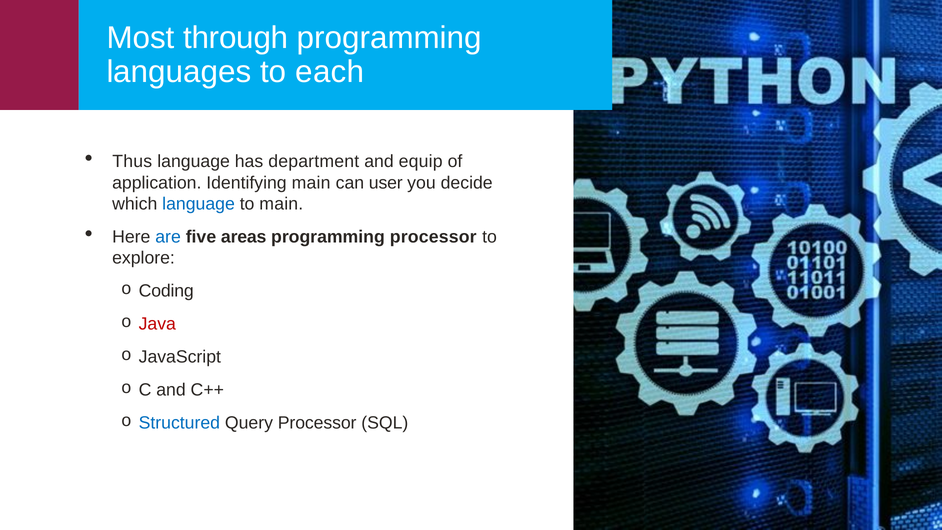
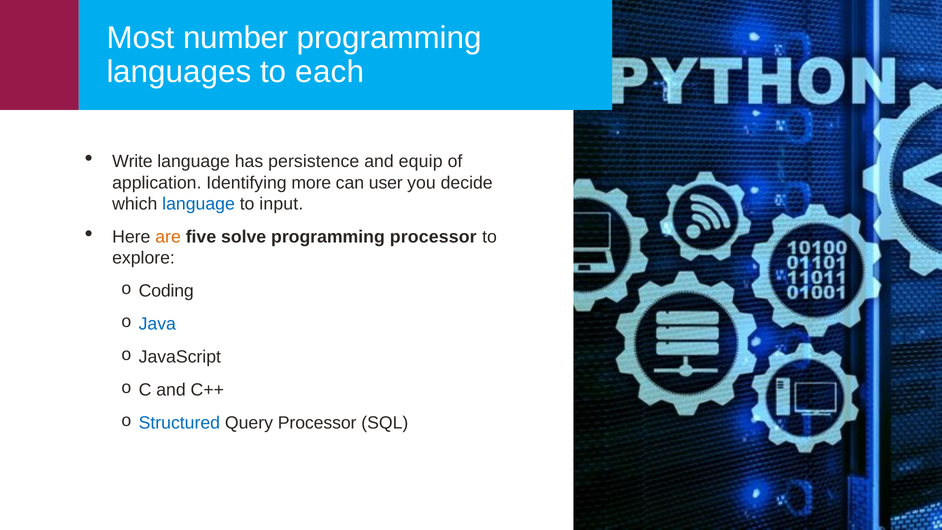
through: through -> number
Thus: Thus -> Write
department: department -> persistence
Identifying main: main -> more
to main: main -> input
are colour: blue -> orange
areas: areas -> solve
Java colour: red -> blue
